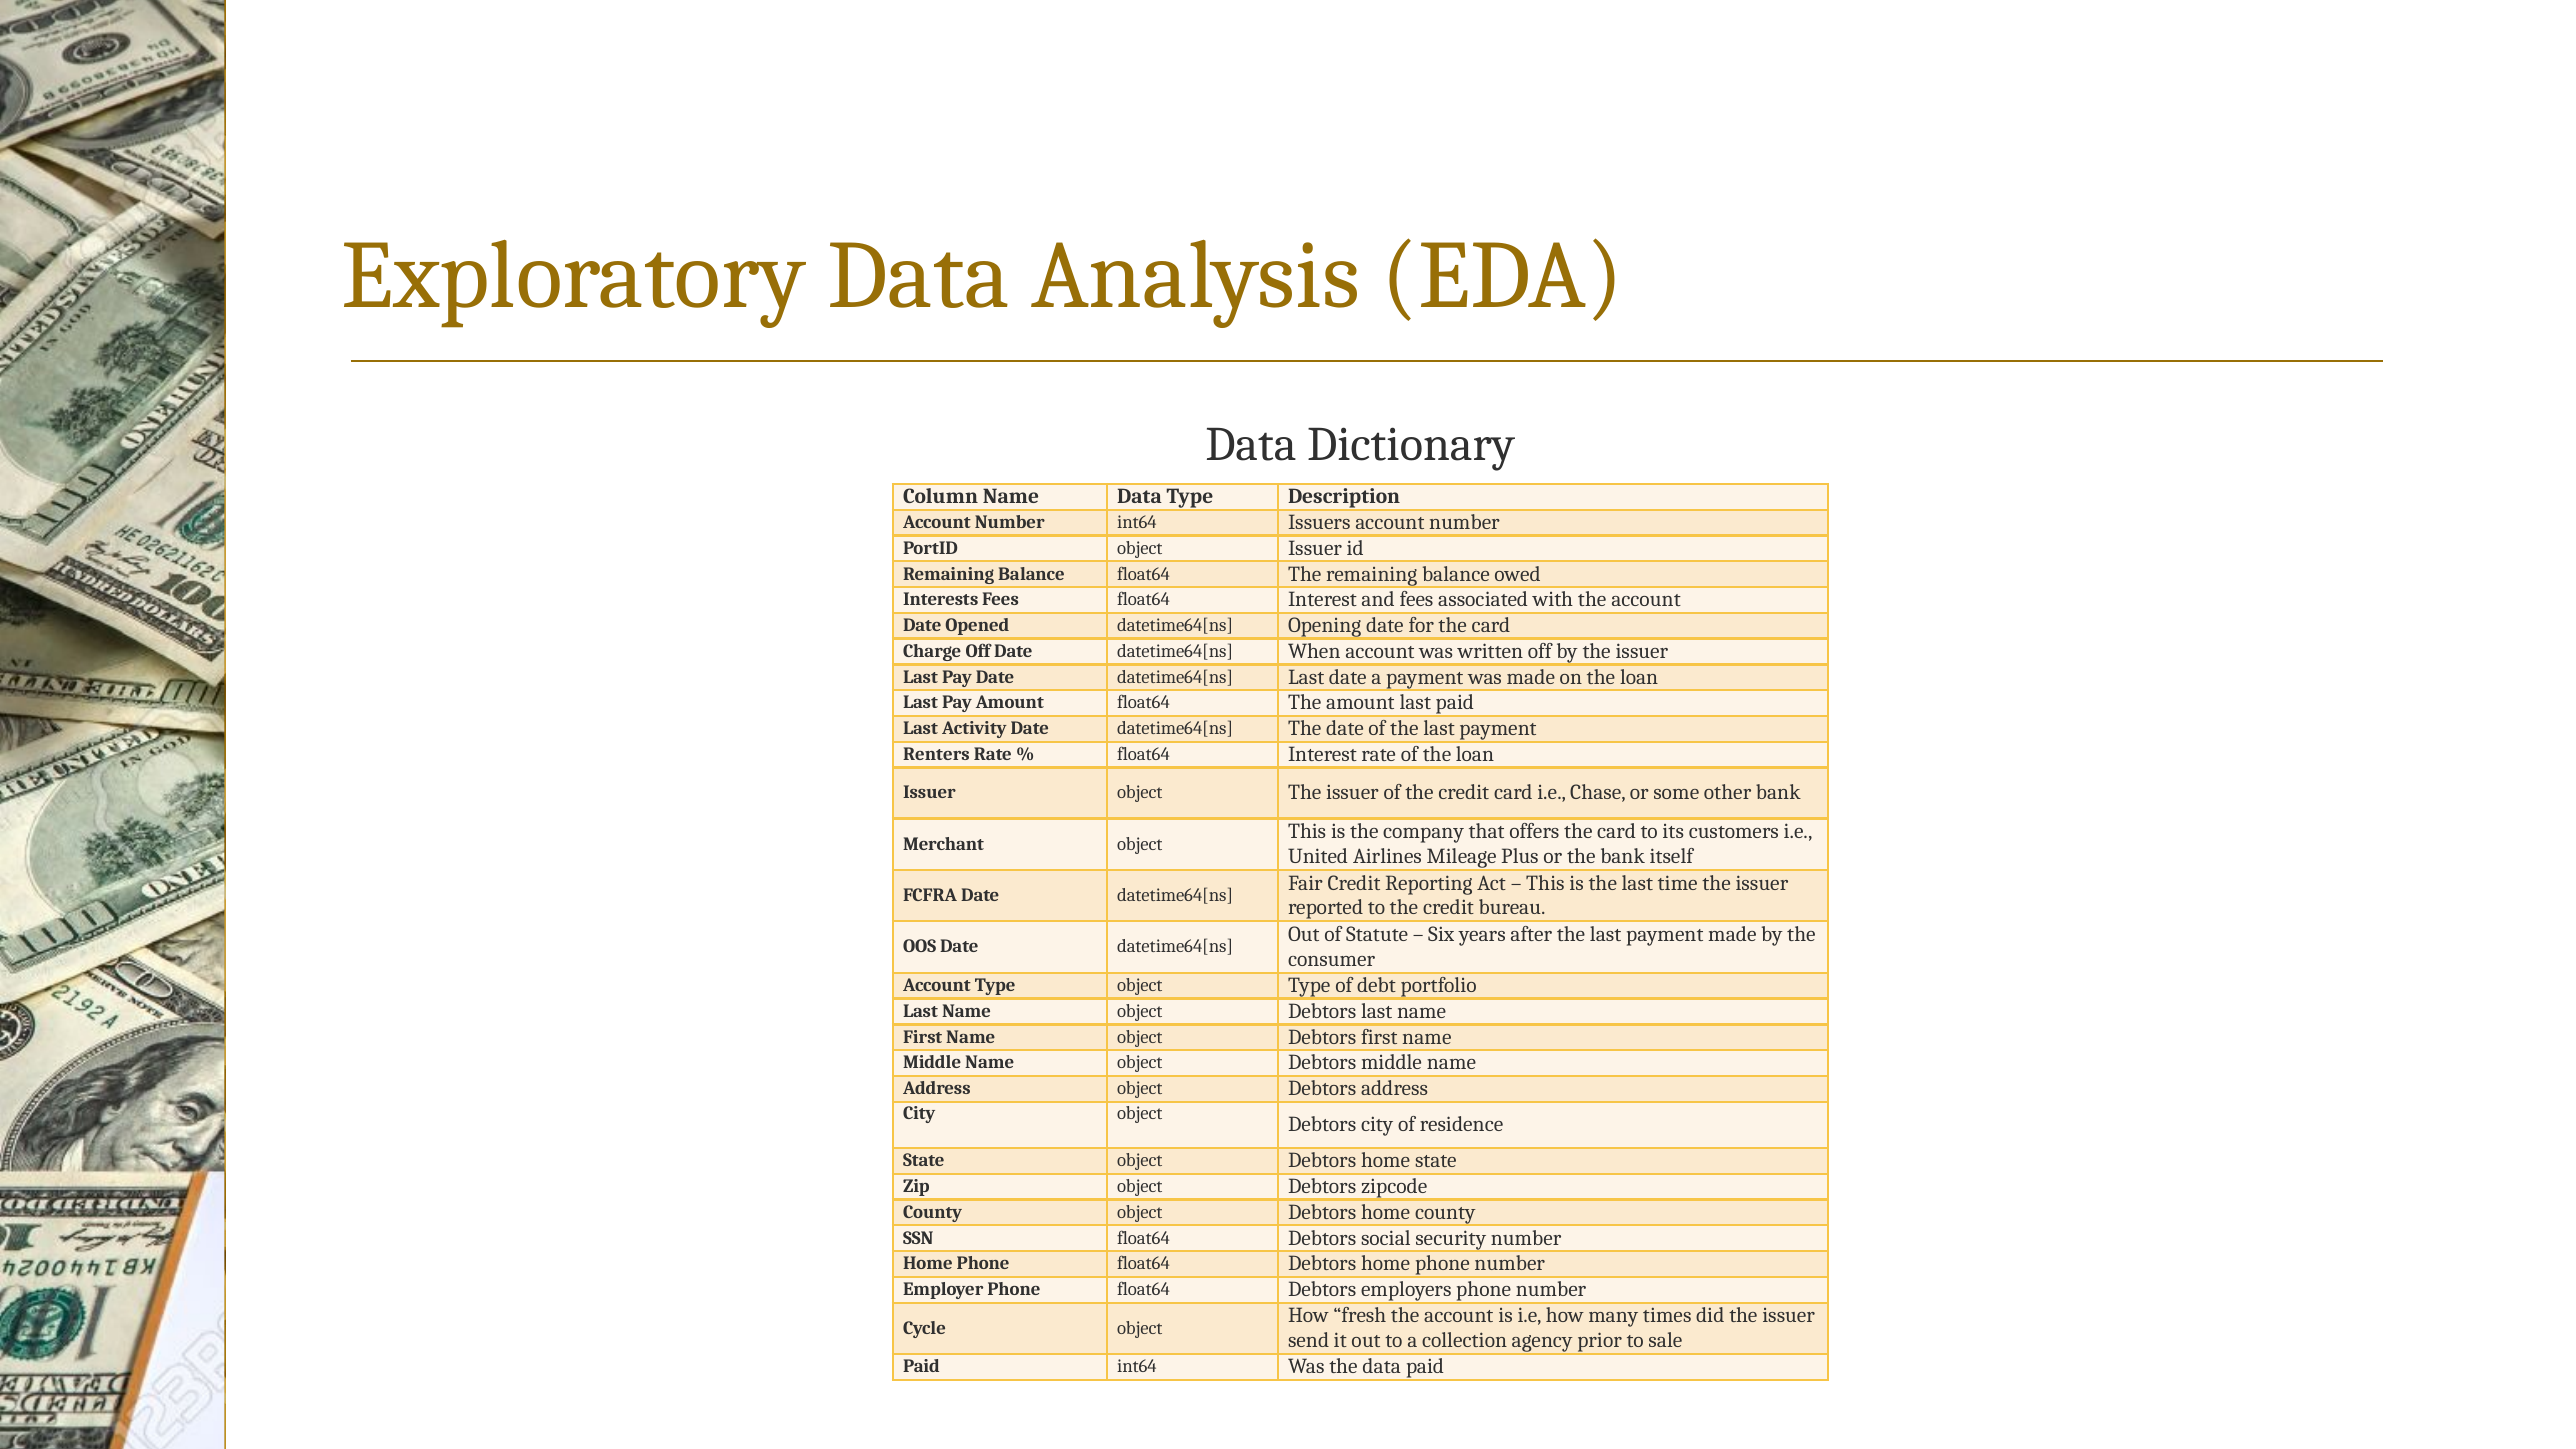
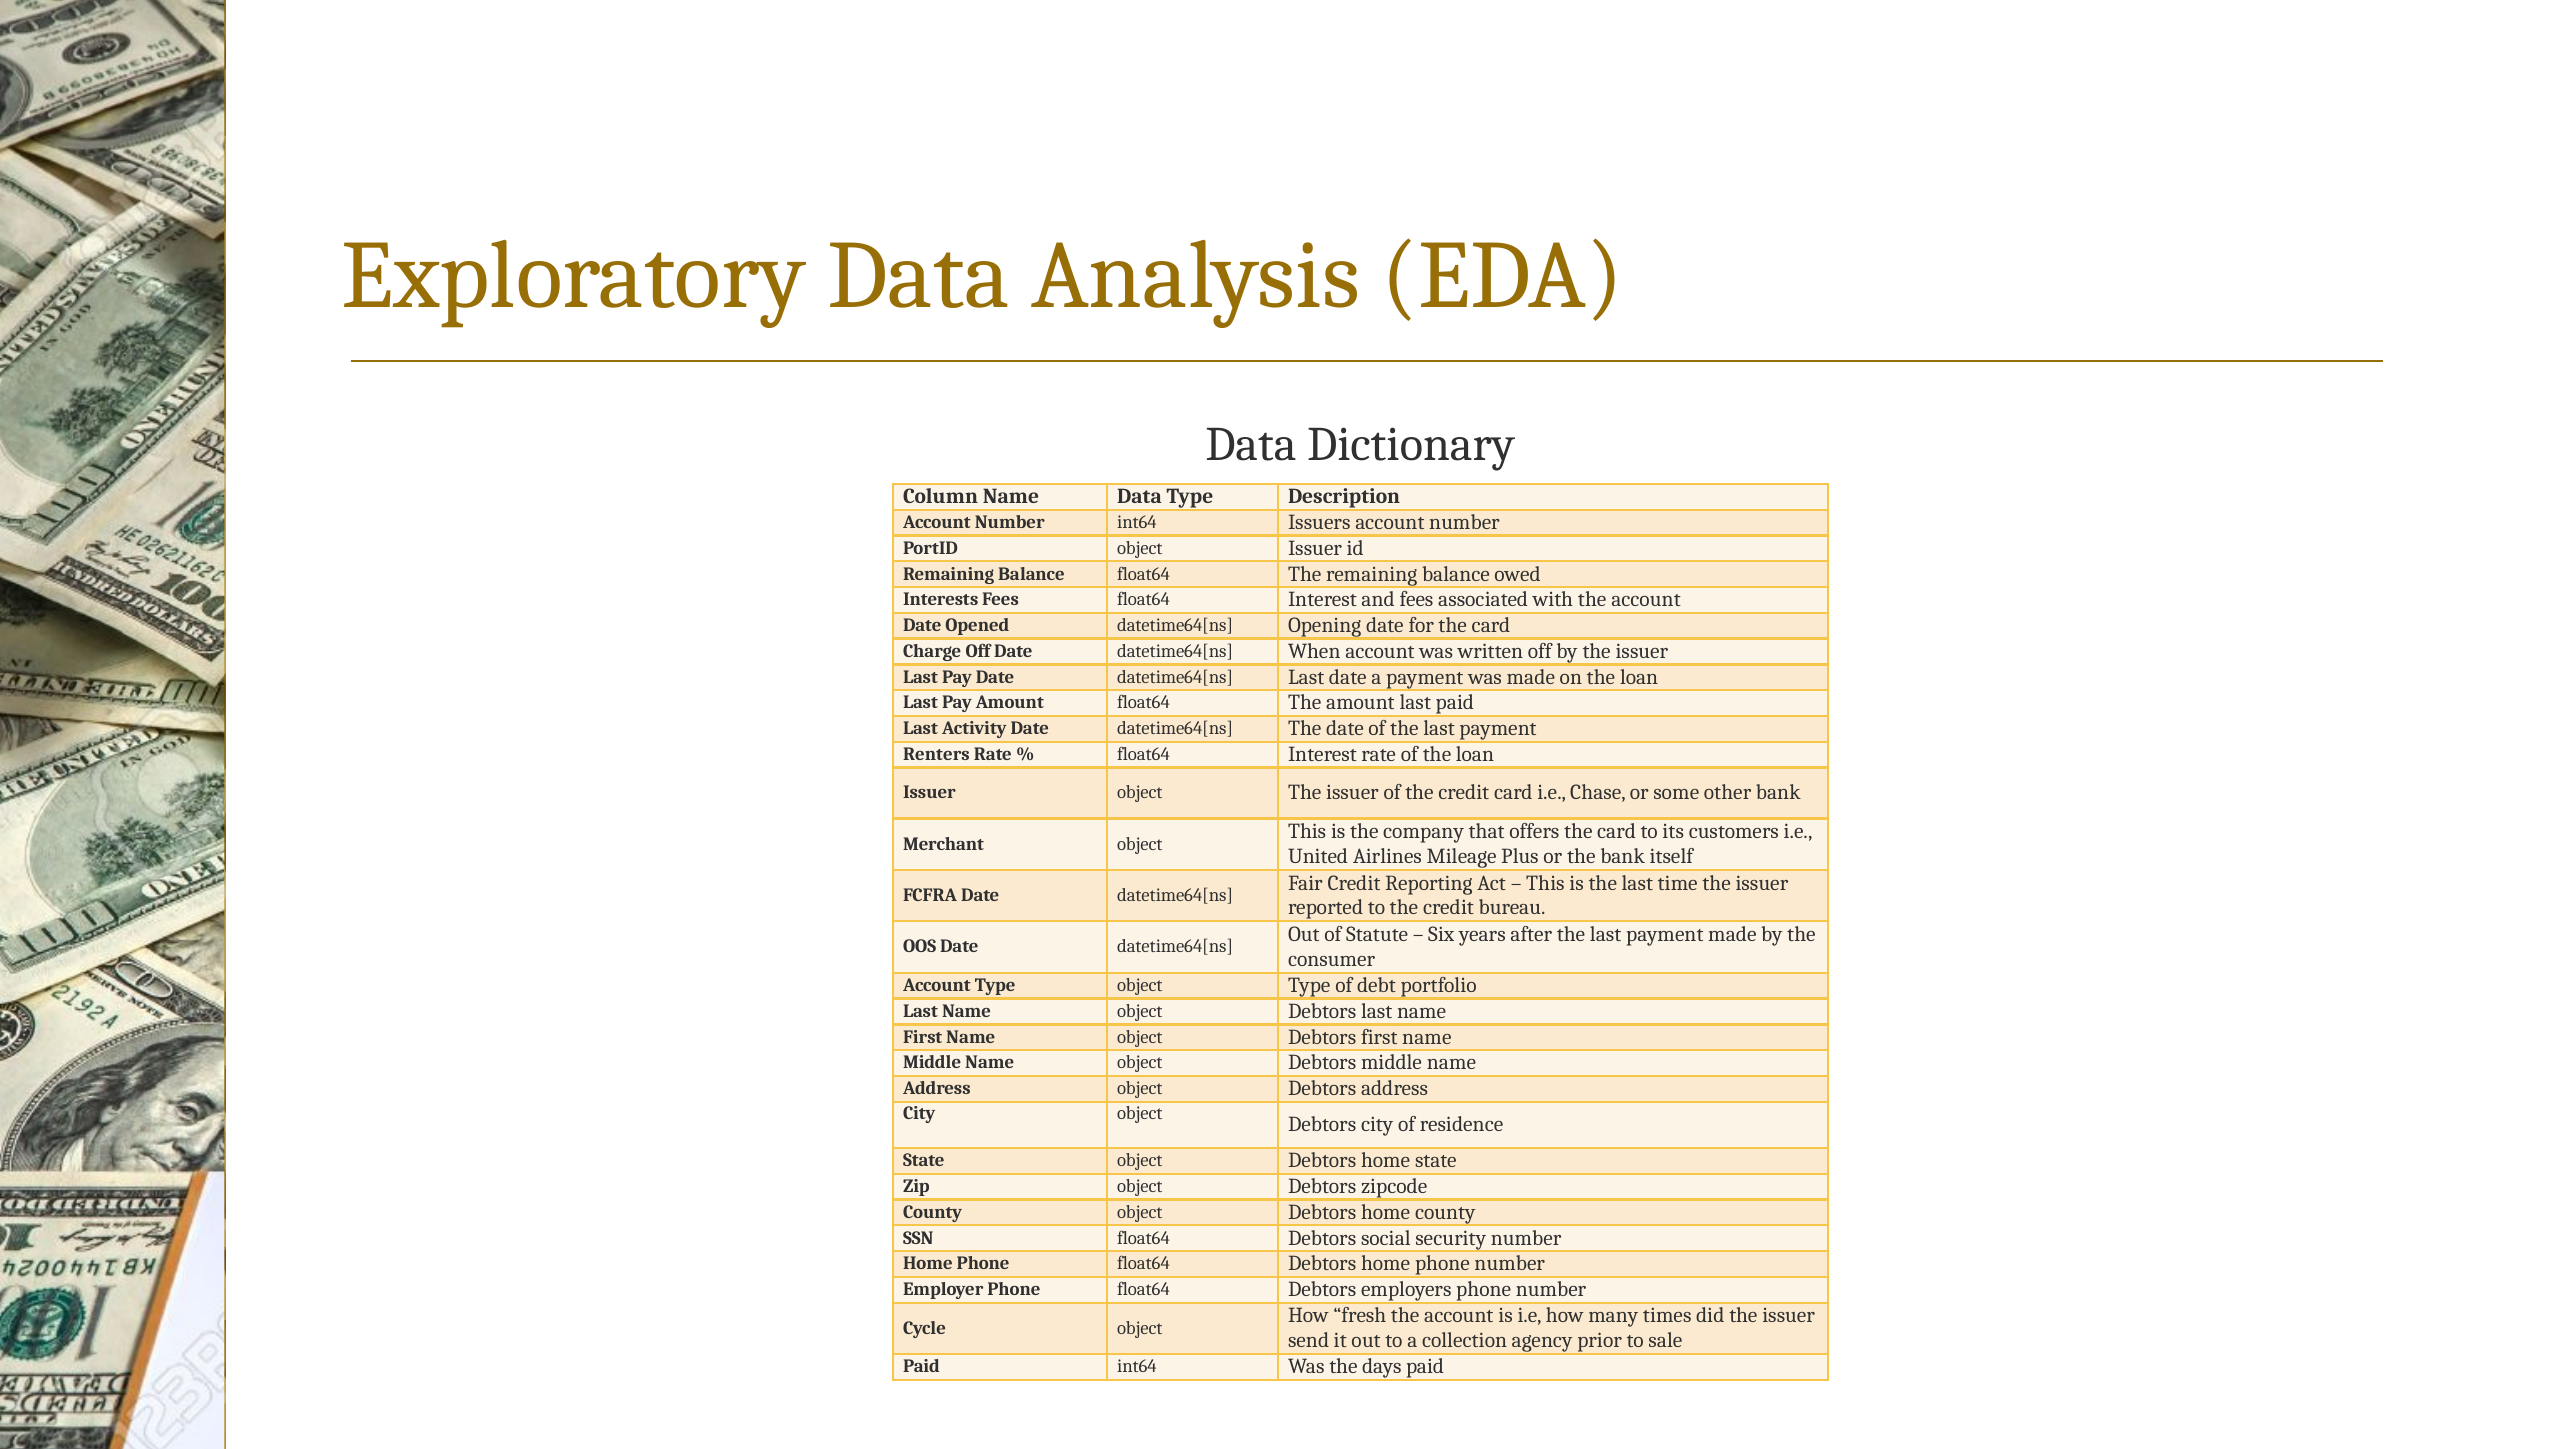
the data: data -> days
